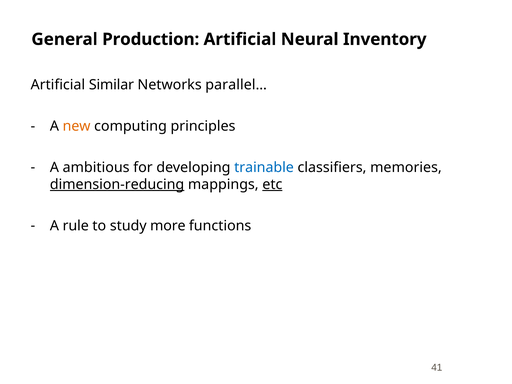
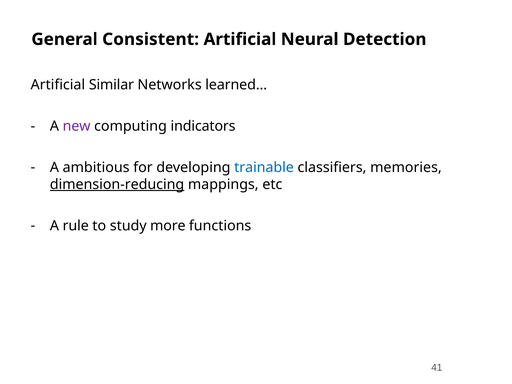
Production: Production -> Consistent
Inventory: Inventory -> Detection
parallel…: parallel… -> learned…
new colour: orange -> purple
principles: principles -> indicators
etc underline: present -> none
